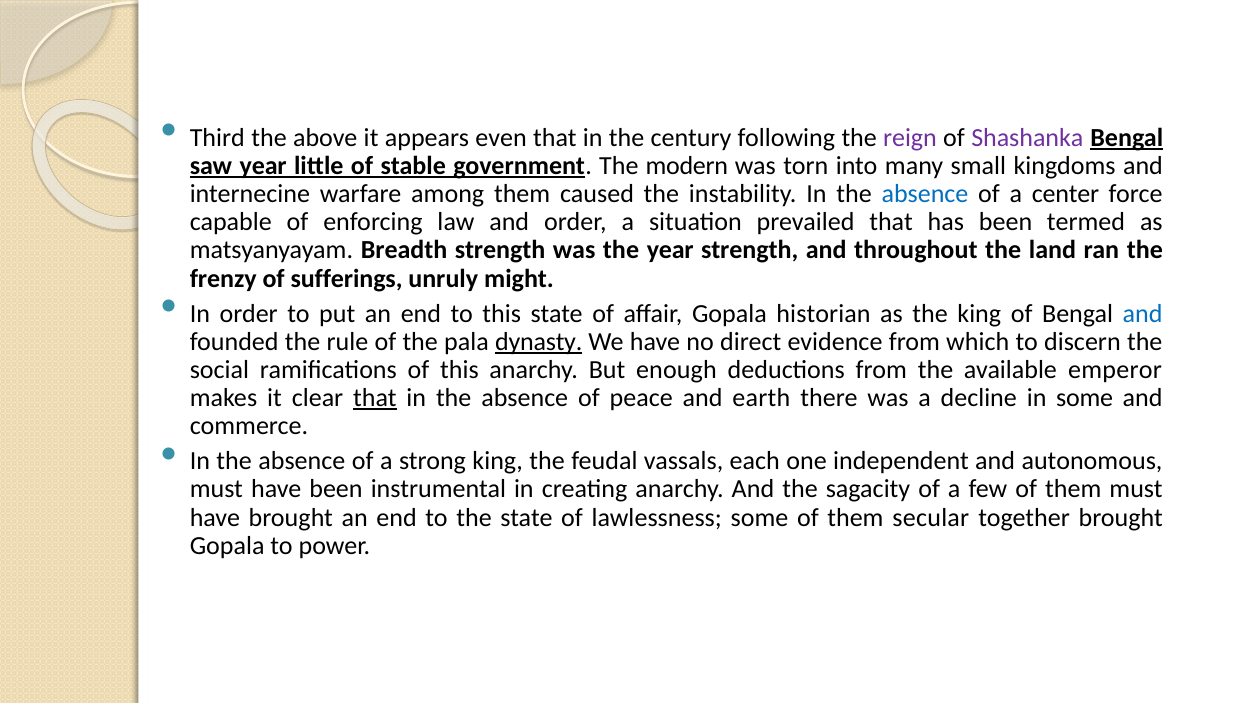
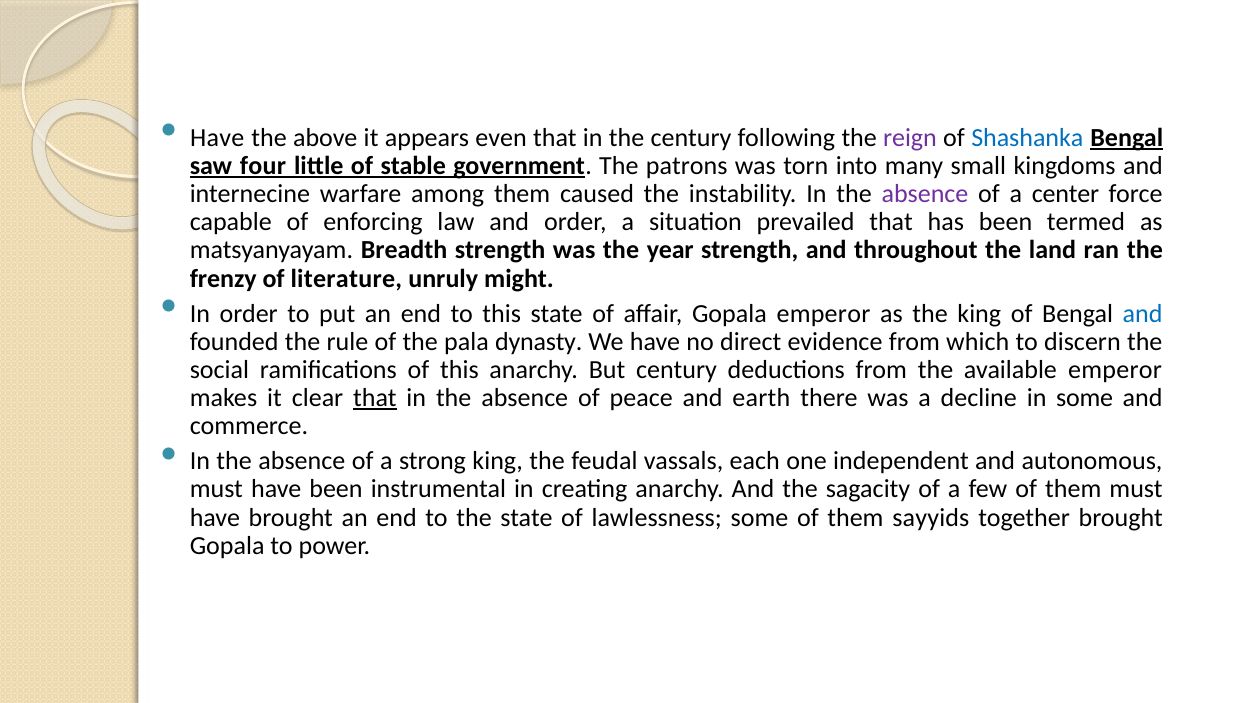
Third at (217, 138): Third -> Have
Shashanka colour: purple -> blue
saw year: year -> four
modern: modern -> patrons
absence at (925, 194) colour: blue -> purple
sufferings: sufferings -> literature
Gopala historian: historian -> emperor
dynasty underline: present -> none
But enough: enough -> century
secular: secular -> sayyids
